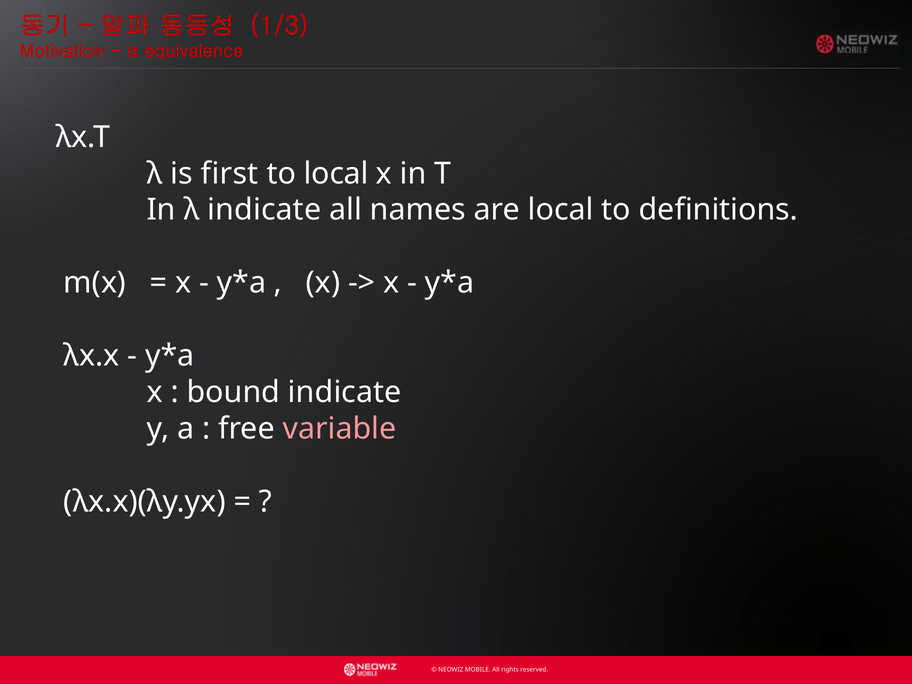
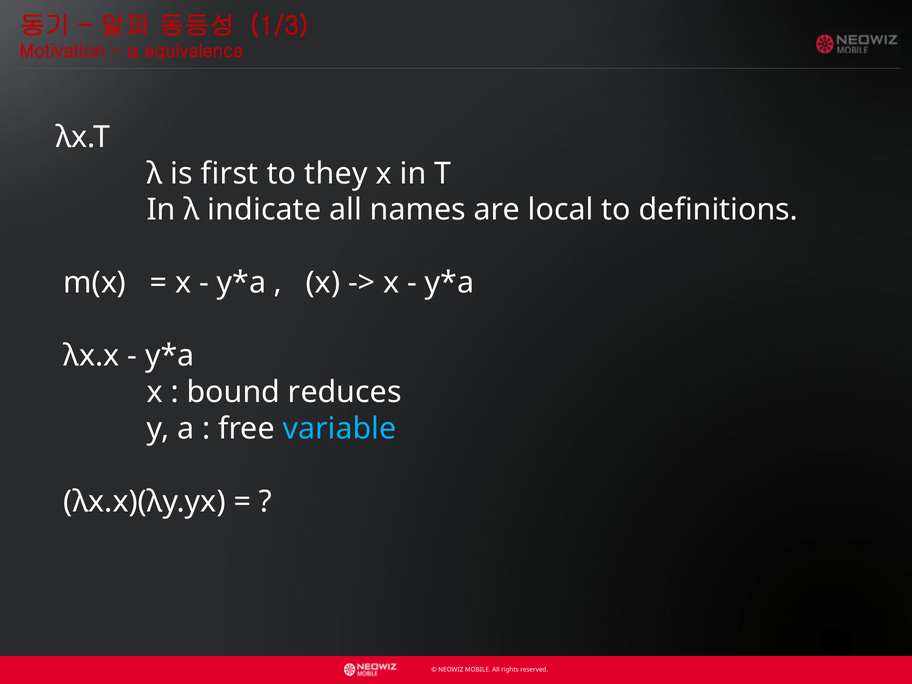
to local: local -> they
bound indicate: indicate -> reduces
variable colour: pink -> light blue
